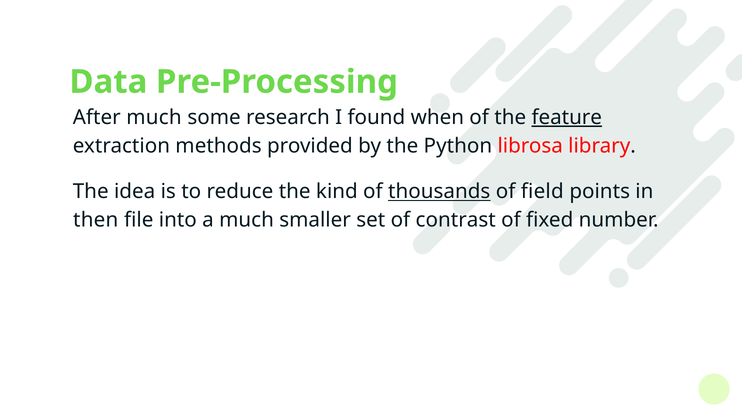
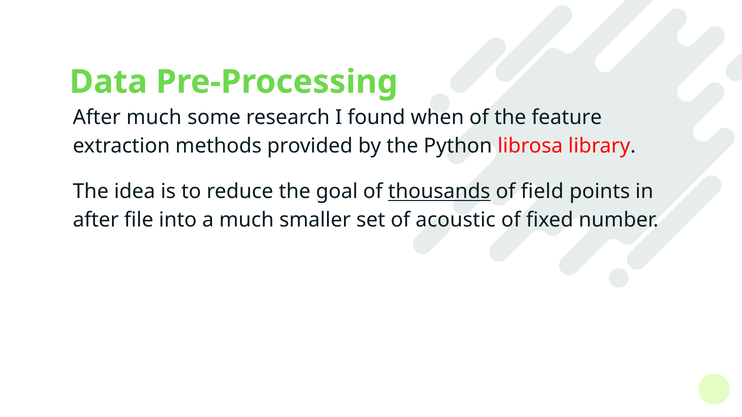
feature underline: present -> none
kind: kind -> goal
then at (96, 220): then -> after
contrast: contrast -> acoustic
